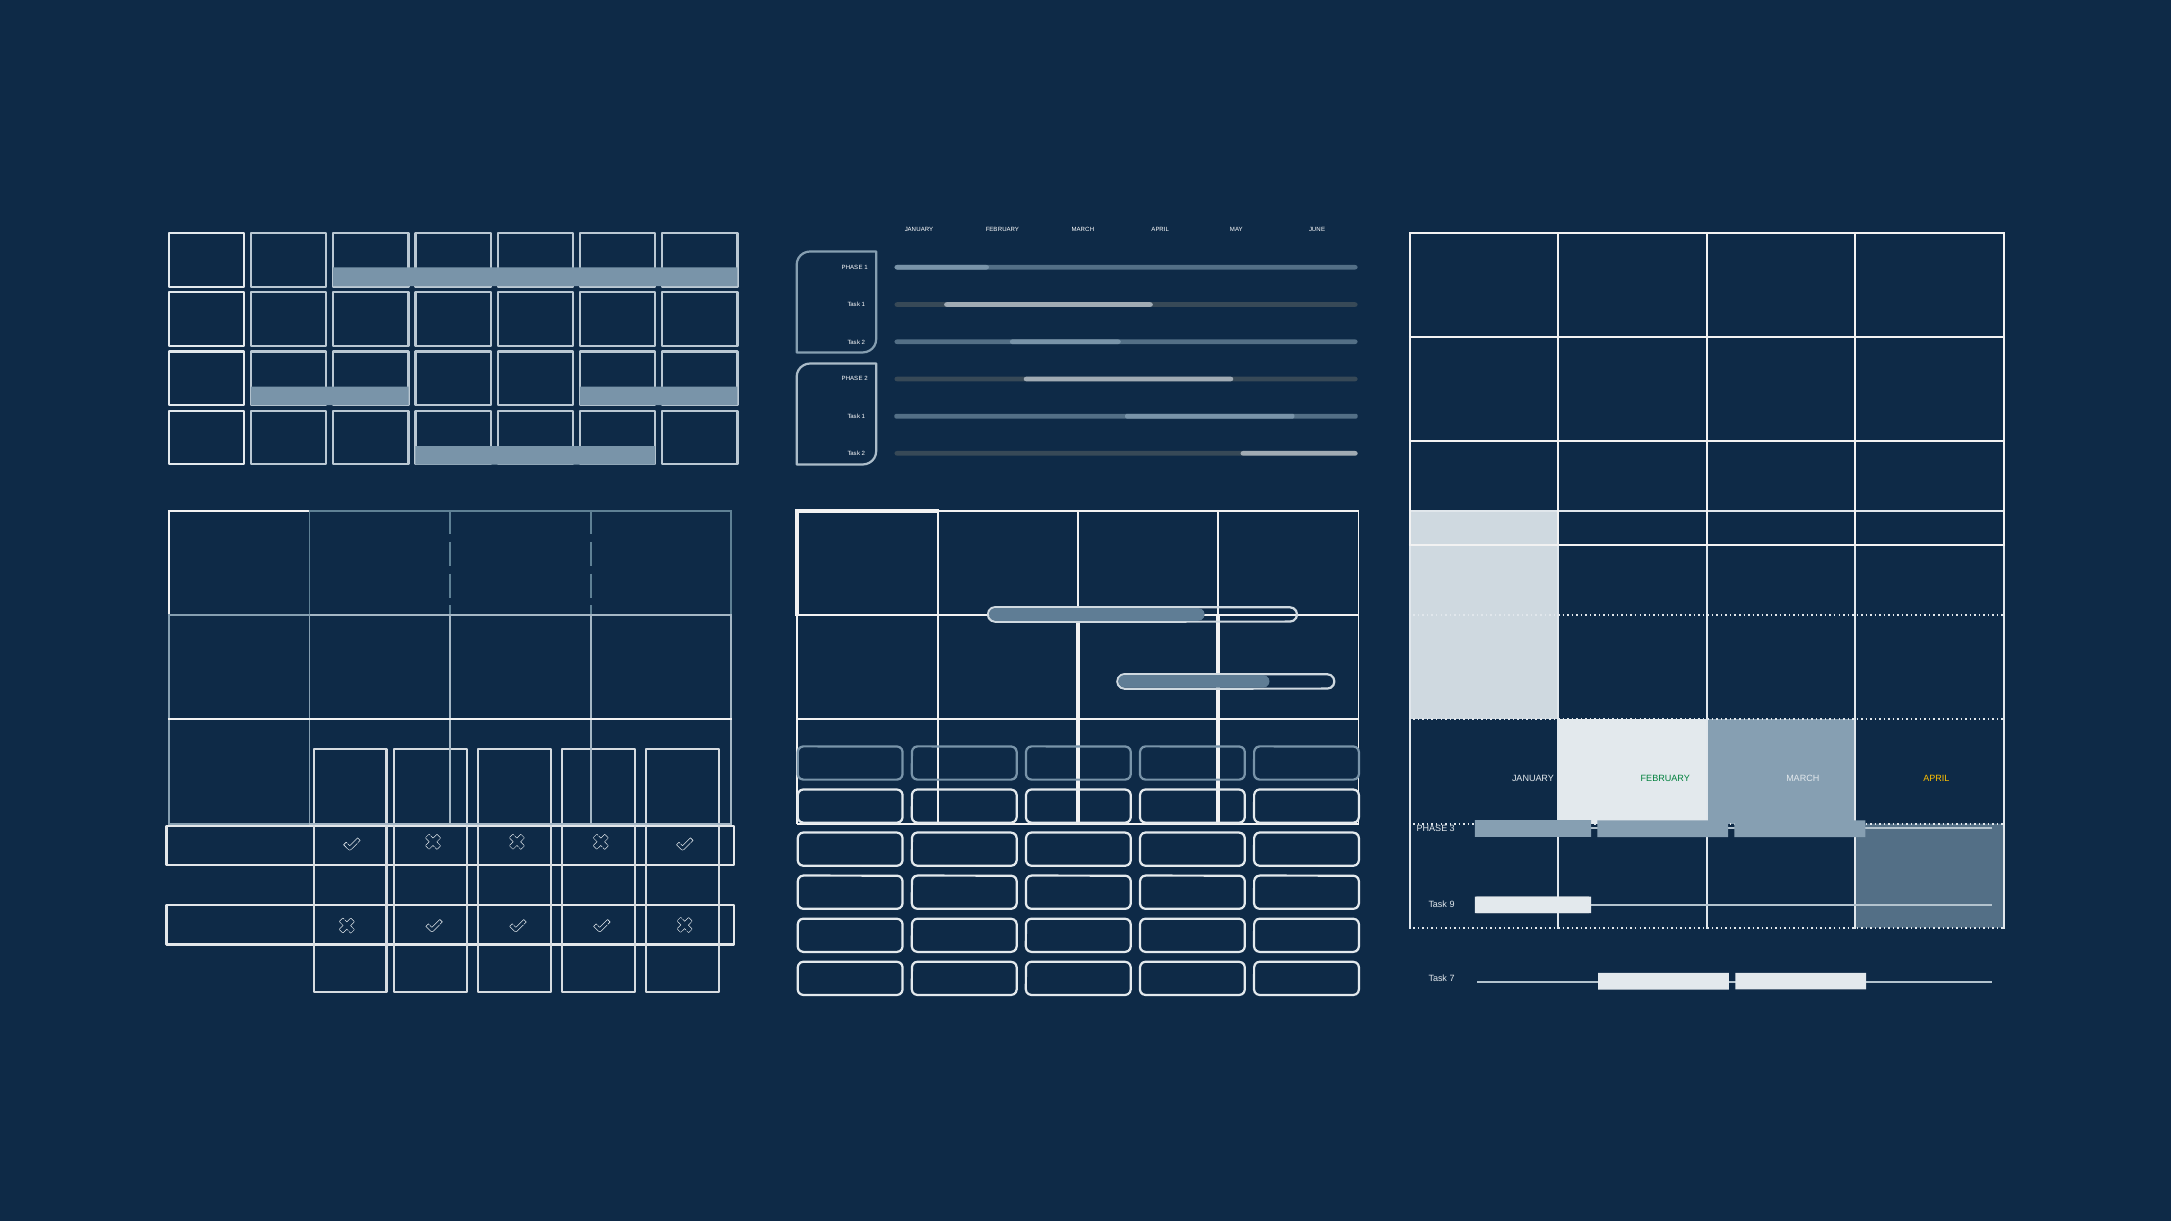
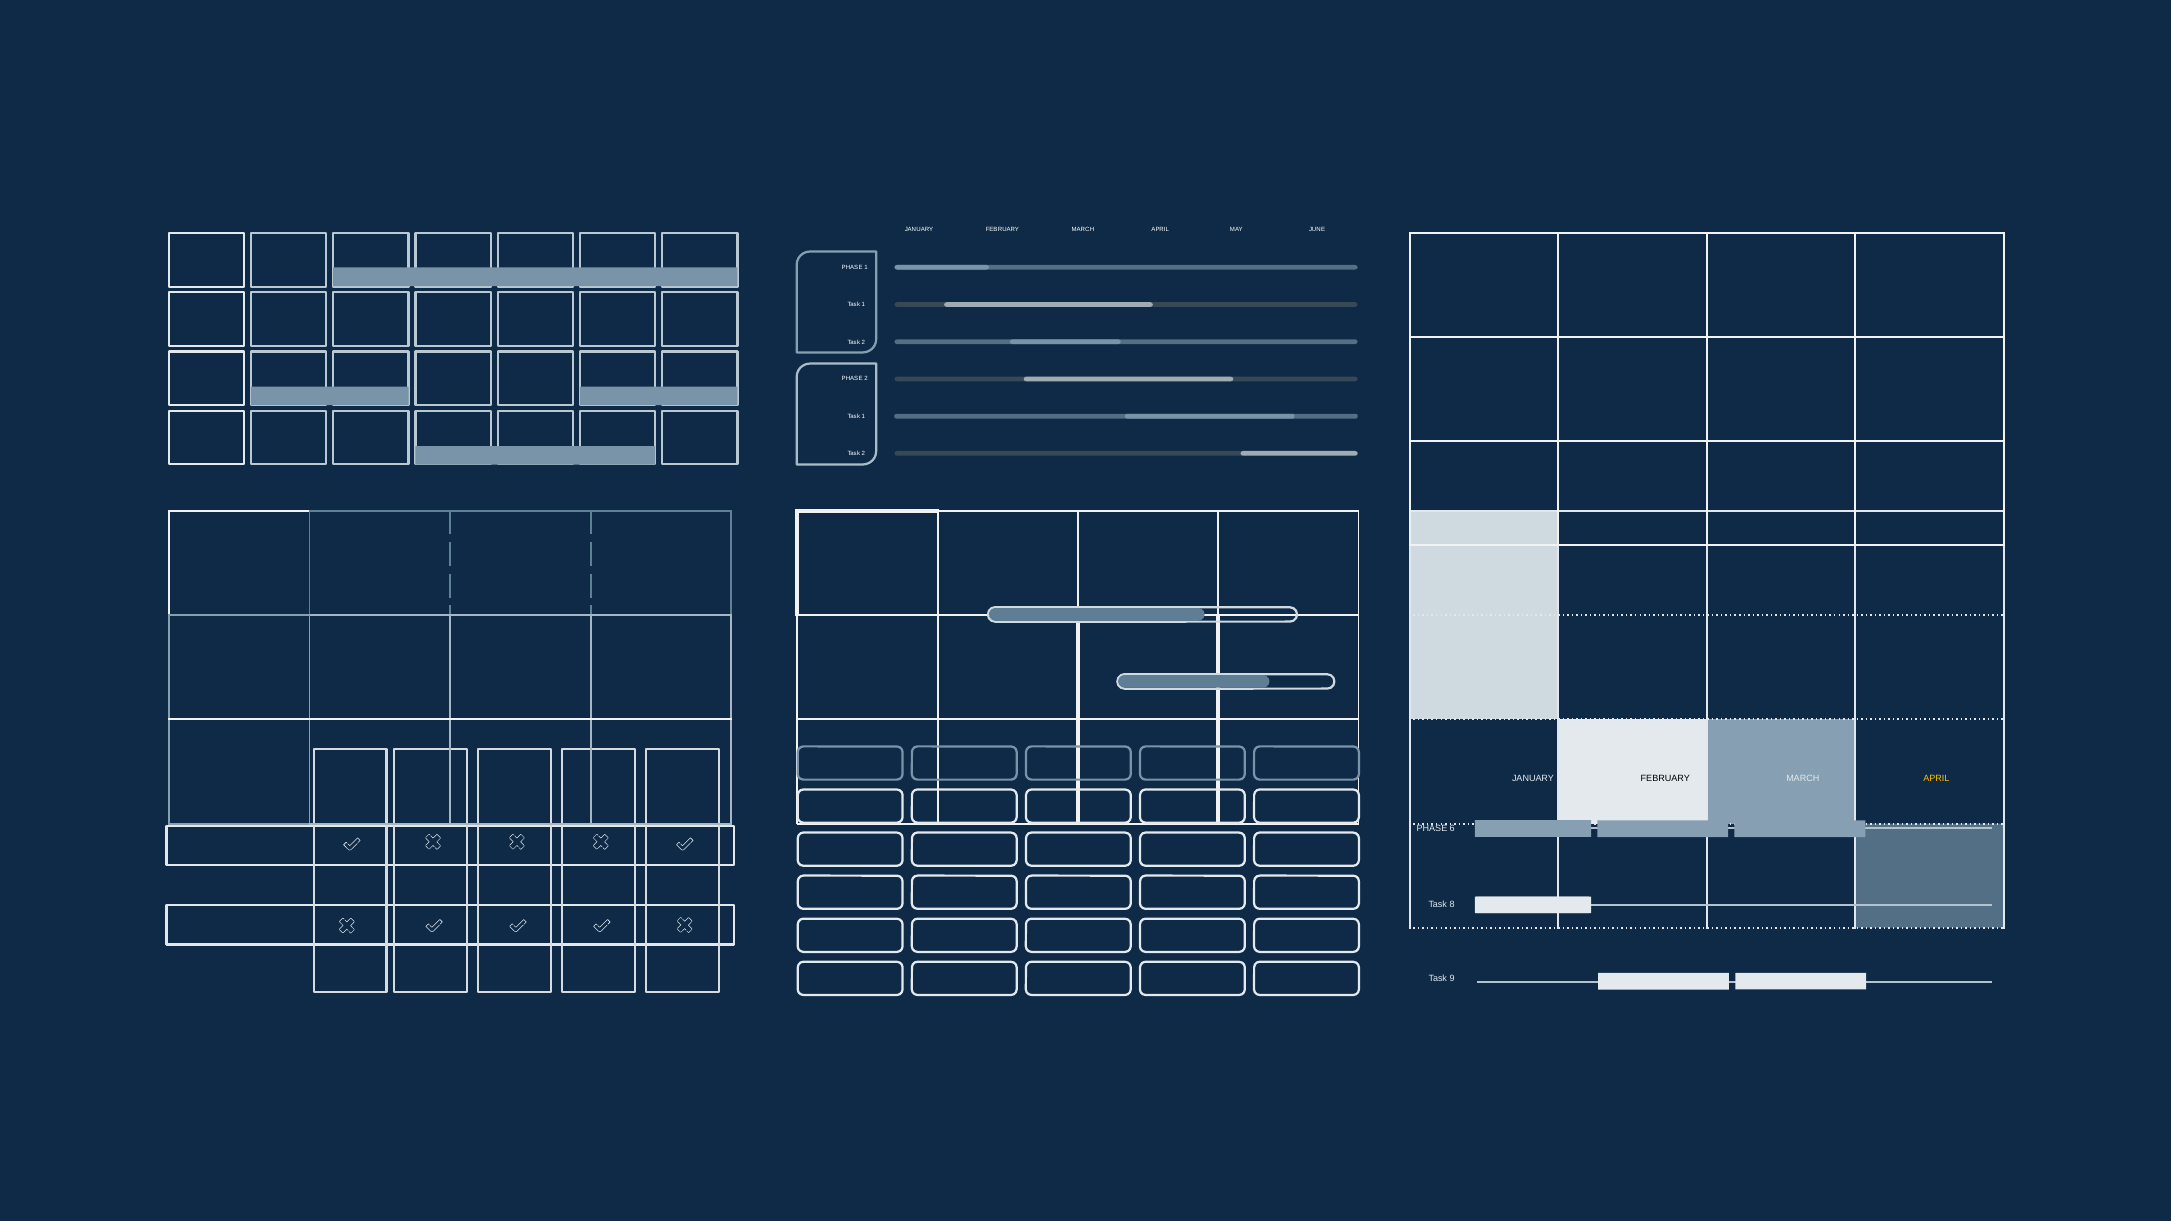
FEBRUARY at (1665, 779) colour: green -> black
3: 3 -> 6
9: 9 -> 8
7: 7 -> 9
